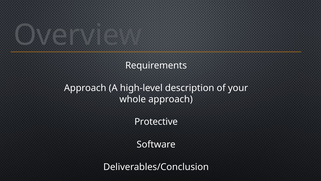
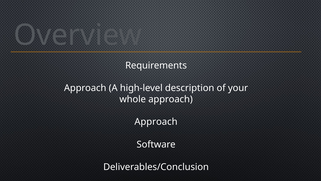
Protective at (156, 122): Protective -> Approach
